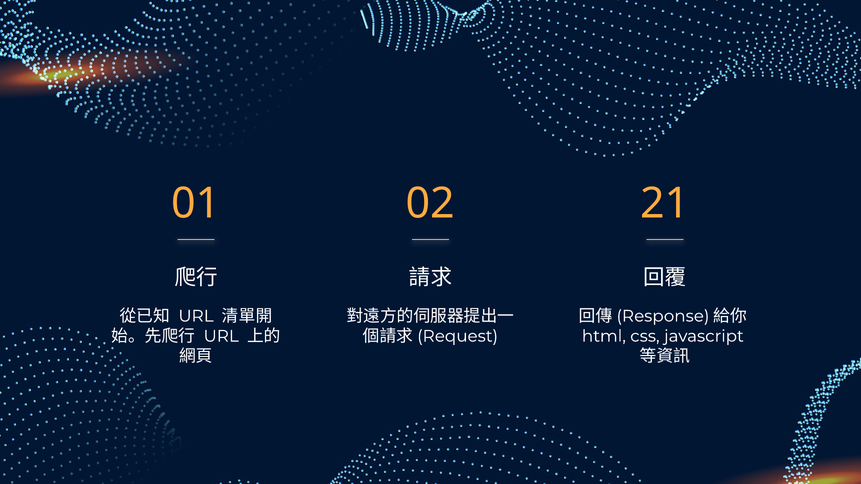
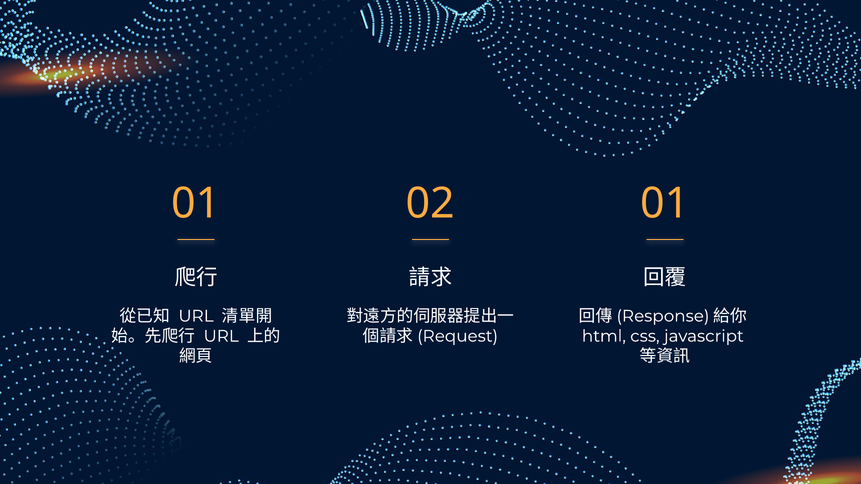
02 21: 21 -> 01
